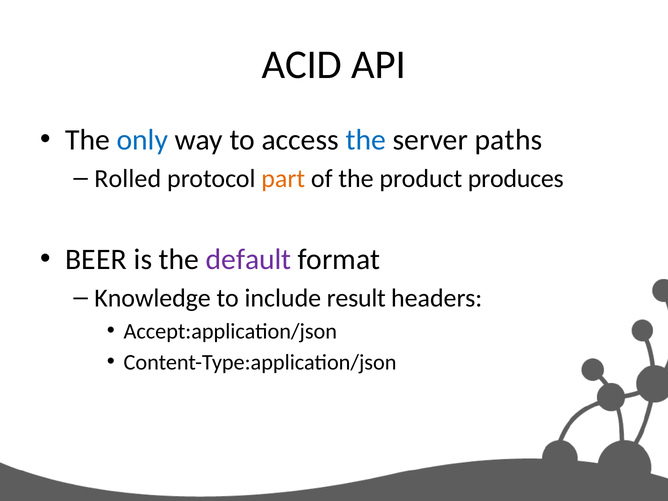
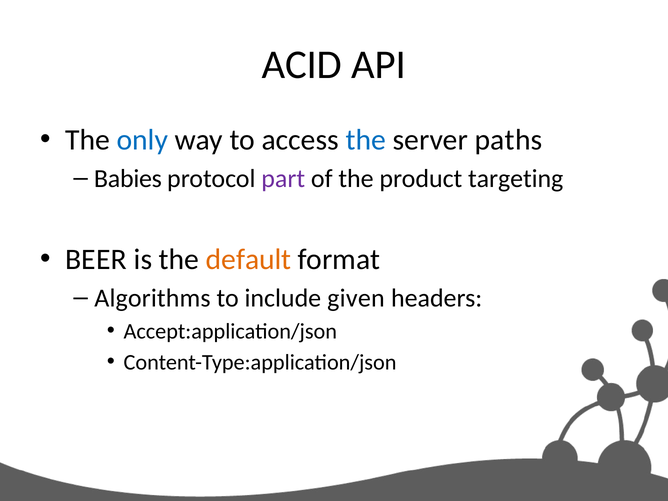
Rolled: Rolled -> Babies
part colour: orange -> purple
produces: produces -> targeting
default colour: purple -> orange
Knowledge: Knowledge -> Algorithms
result: result -> given
